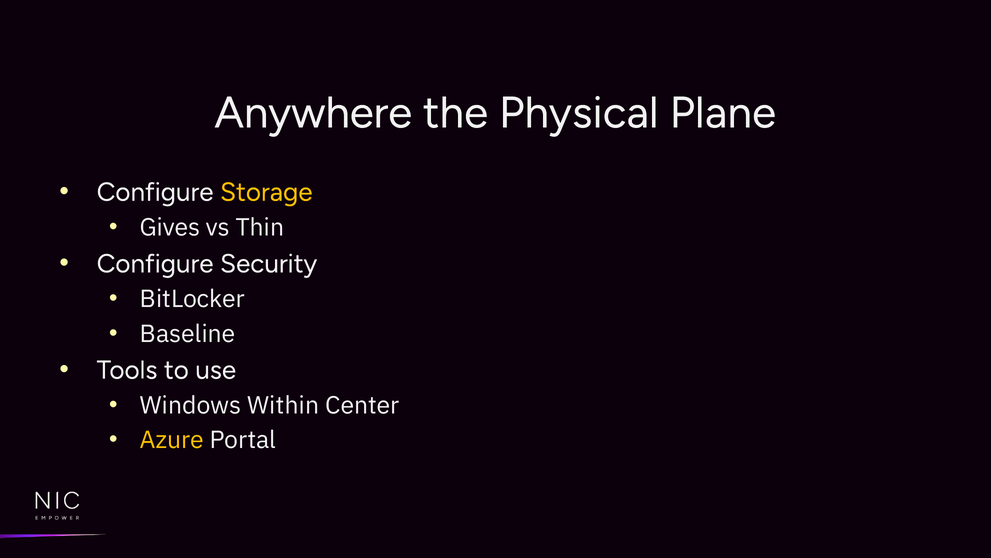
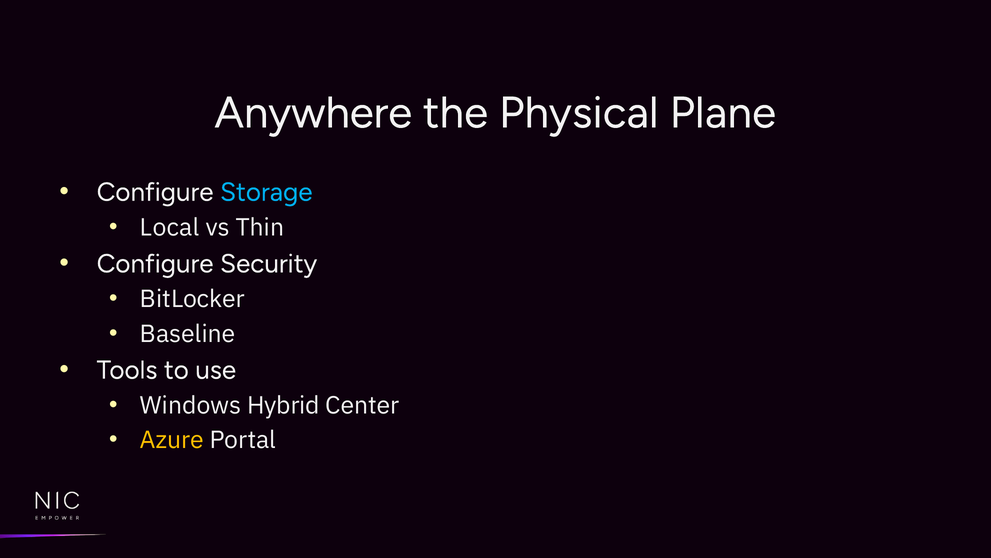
Storage colour: yellow -> light blue
Gives: Gives -> Local
Within: Within -> Hybrid
